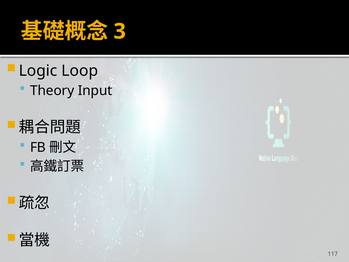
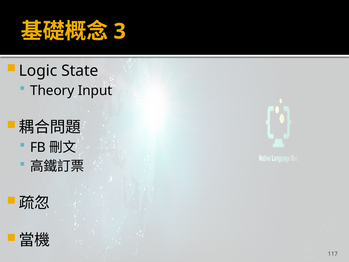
Loop: Loop -> State
